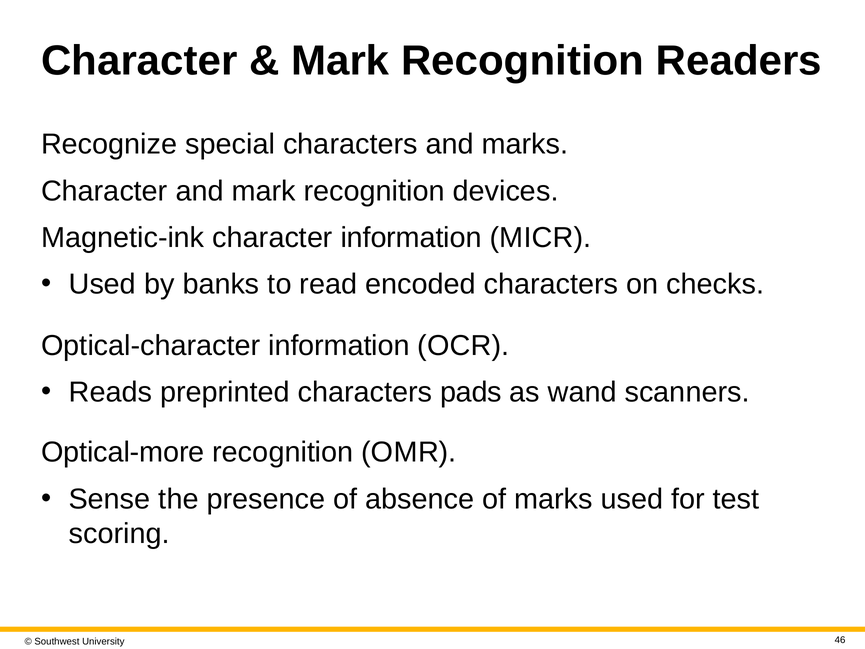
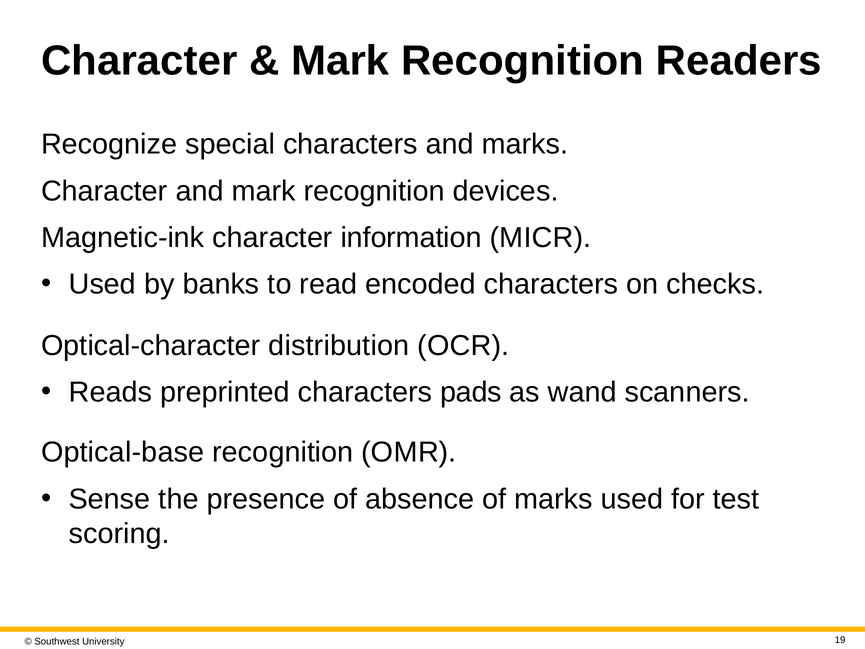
Optical-character information: information -> distribution
Optical-more: Optical-more -> Optical-base
46: 46 -> 19
